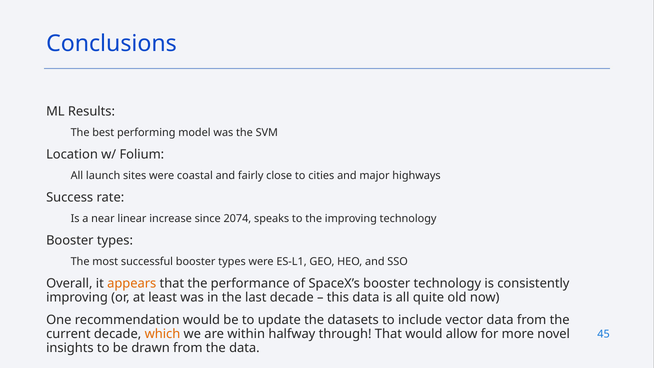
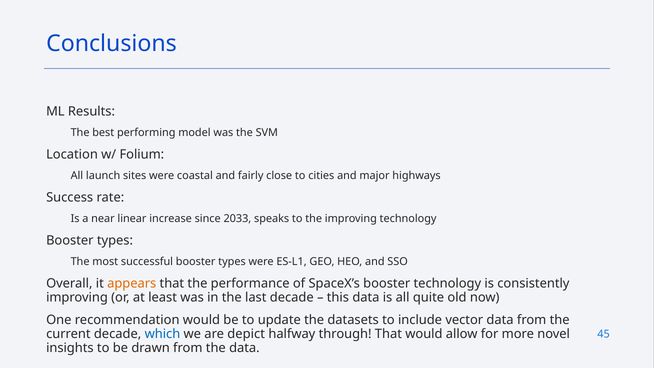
2074: 2074 -> 2033
which colour: orange -> blue
within: within -> depict
